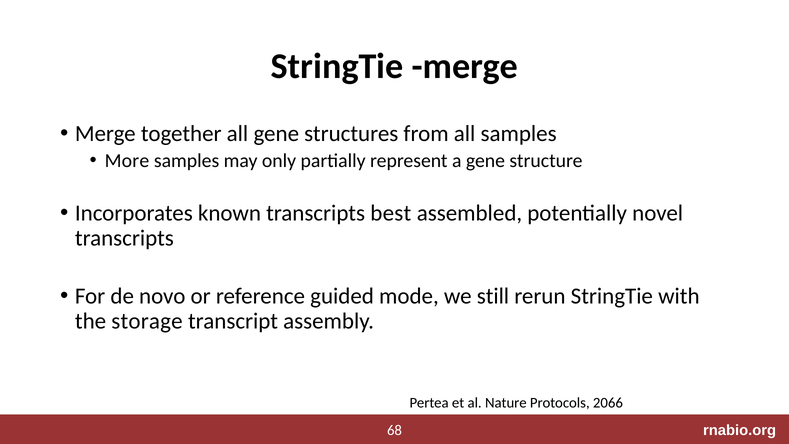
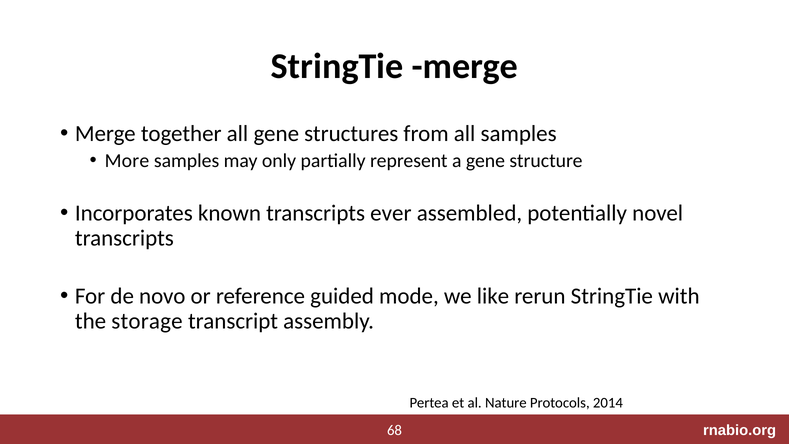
best: best -> ever
still: still -> like
2066: 2066 -> 2014
